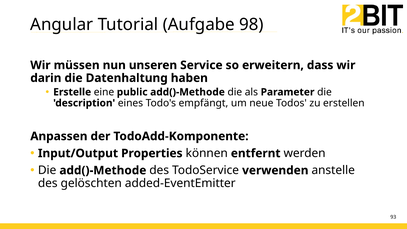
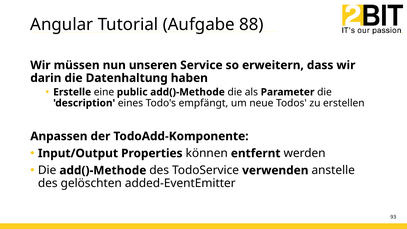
98: 98 -> 88
